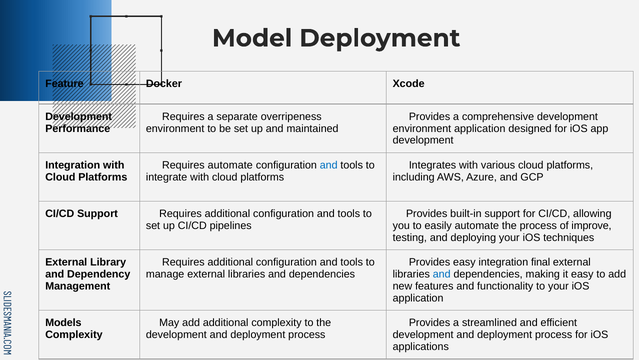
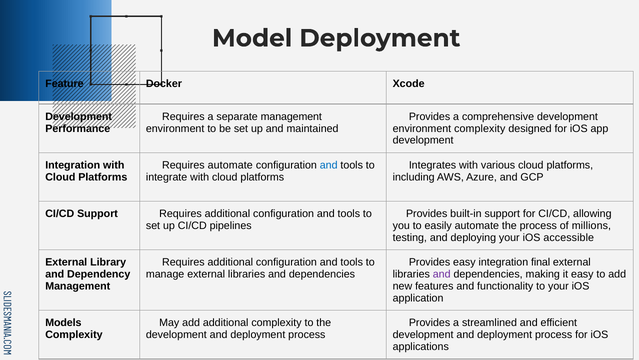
separate overripeness: overripeness -> management
environment application: application -> complexity
improve: improve -> millions
techniques: techniques -> accessible
and at (442, 274) colour: blue -> purple
